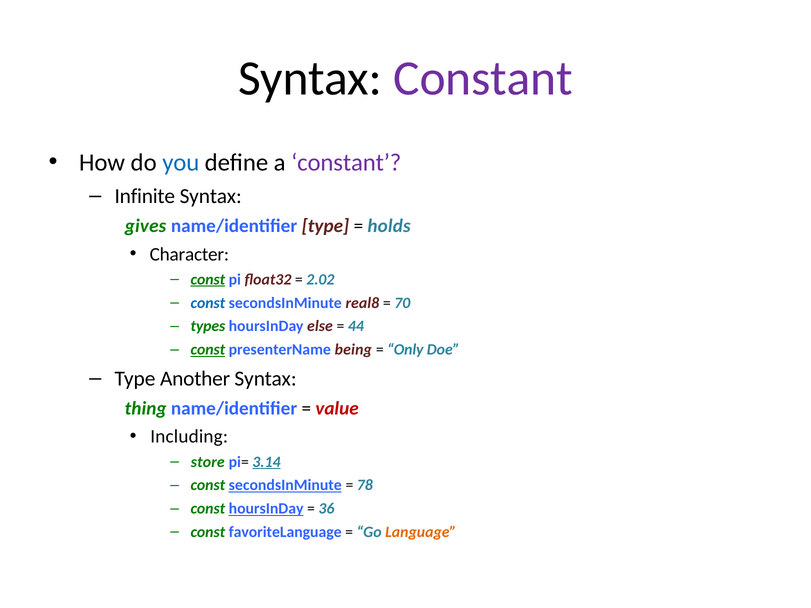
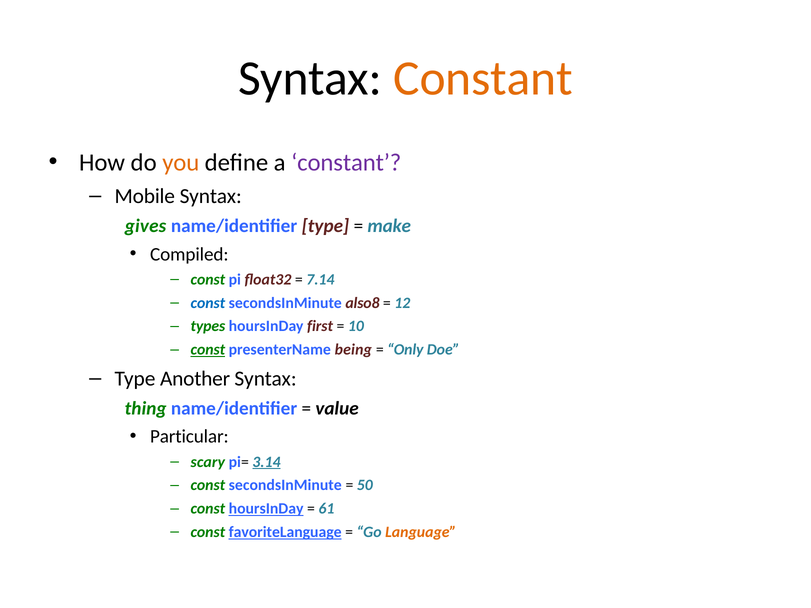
Constant at (483, 79) colour: purple -> orange
you colour: blue -> orange
Infinite: Infinite -> Mobile
holds: holds -> make
Character: Character -> Compiled
const at (208, 280) underline: present -> none
2.02: 2.02 -> 7.14
real8: real8 -> also8
70: 70 -> 12
else: else -> first
44: 44 -> 10
value colour: red -> black
Including: Including -> Particular
store: store -> scary
secondsInMinute at (285, 485) underline: present -> none
78: 78 -> 50
36: 36 -> 61
favoriteLanguage underline: none -> present
